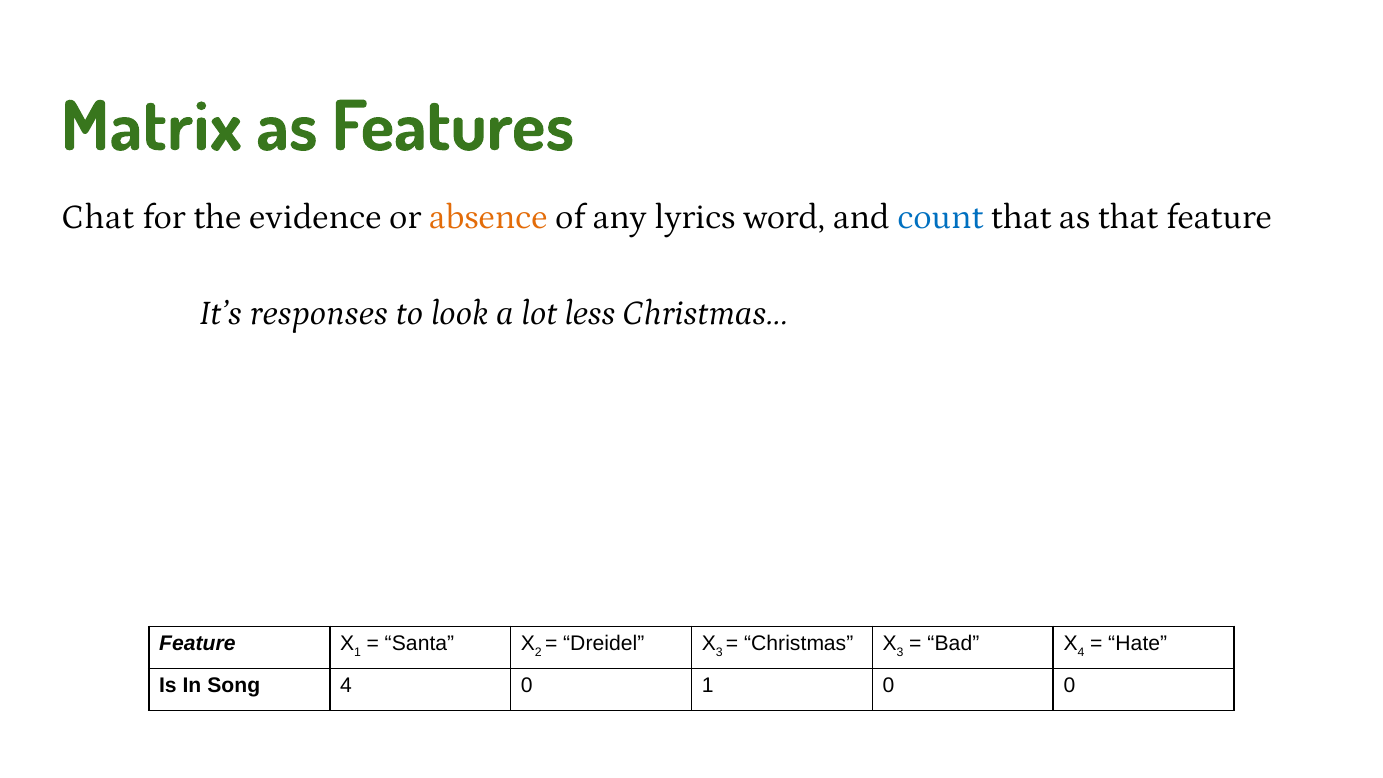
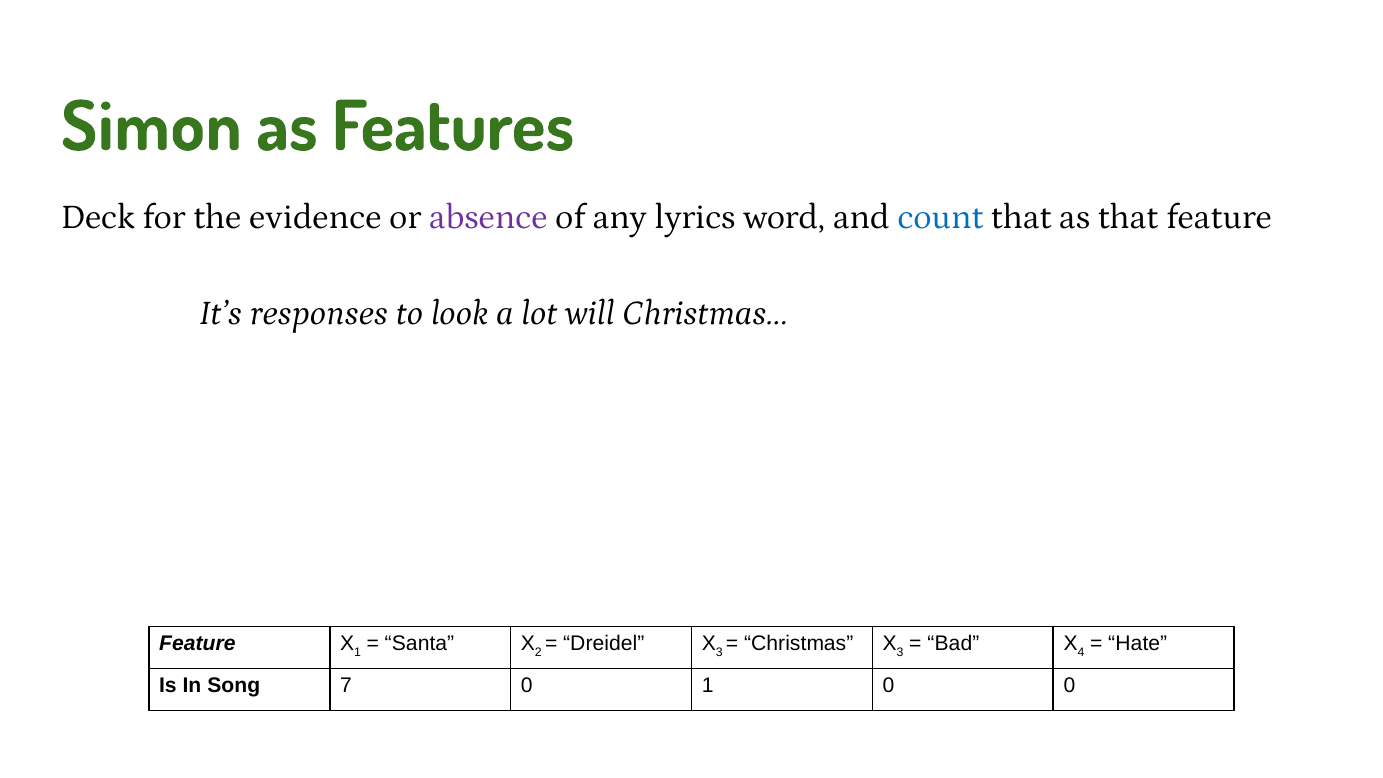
Matrix: Matrix -> Simon
Chat: Chat -> Deck
absence colour: orange -> purple
less: less -> will
Song 4: 4 -> 7
